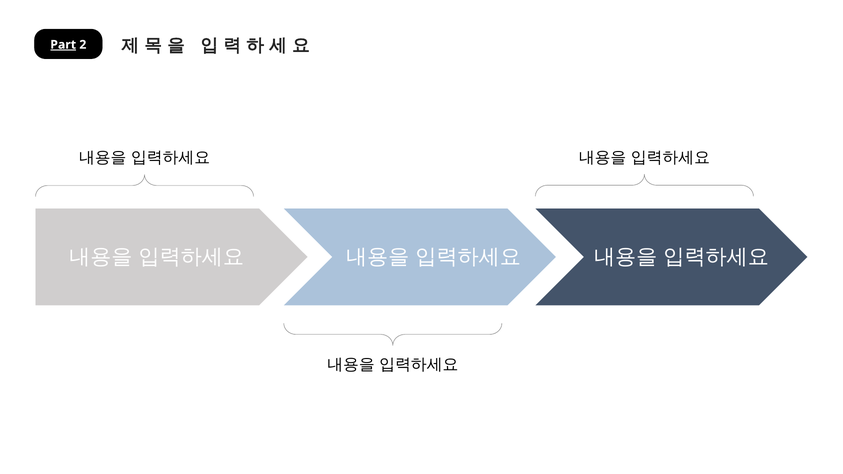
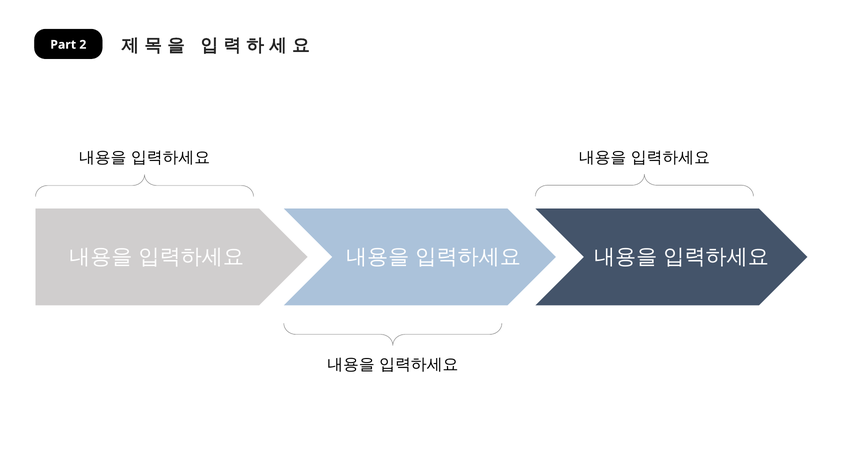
Part underline: present -> none
